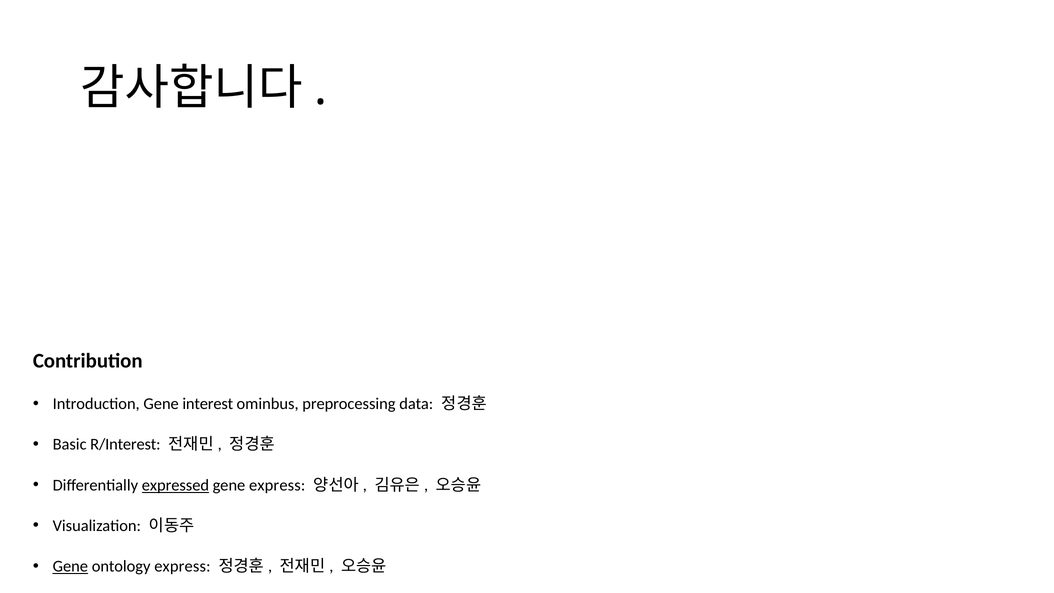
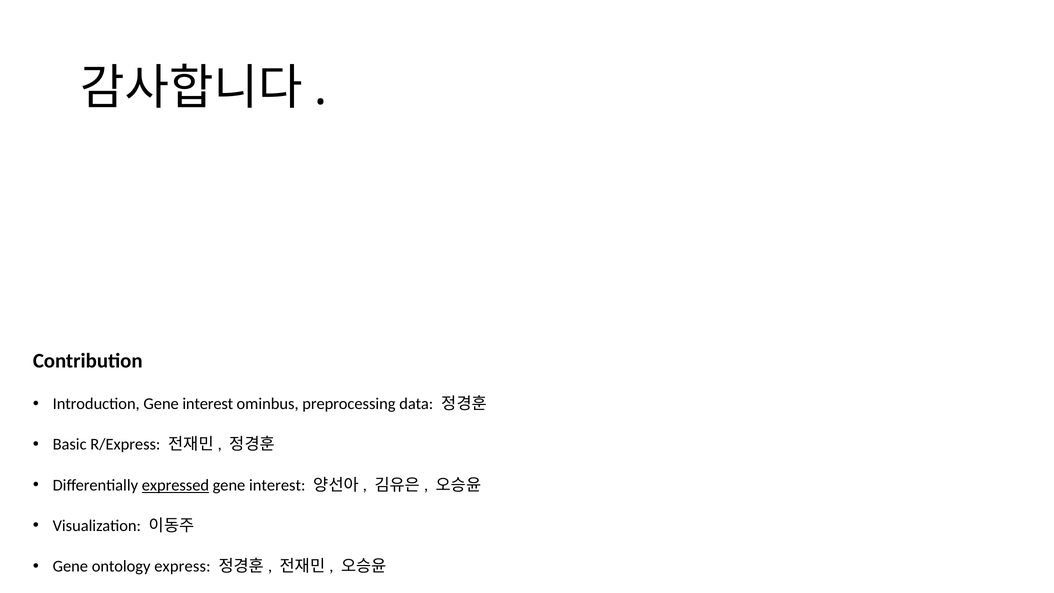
R/Interest: R/Interest -> R/Express
express at (277, 485): express -> interest
Gene at (70, 566) underline: present -> none
